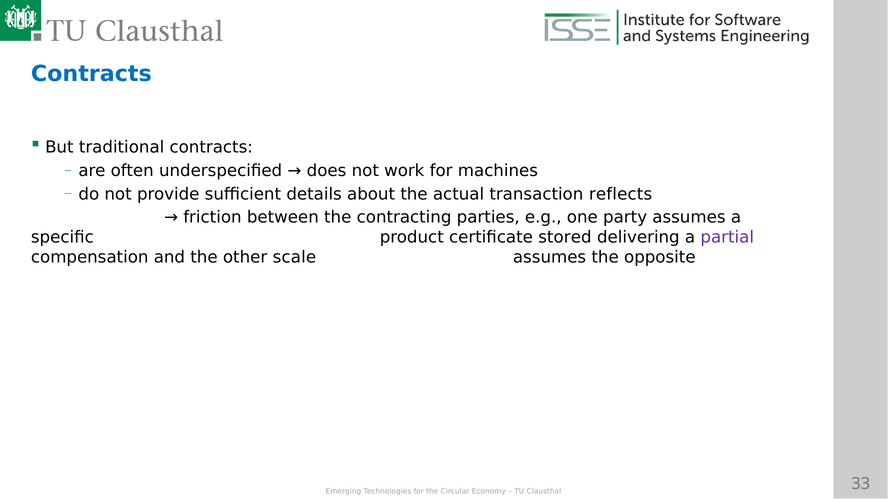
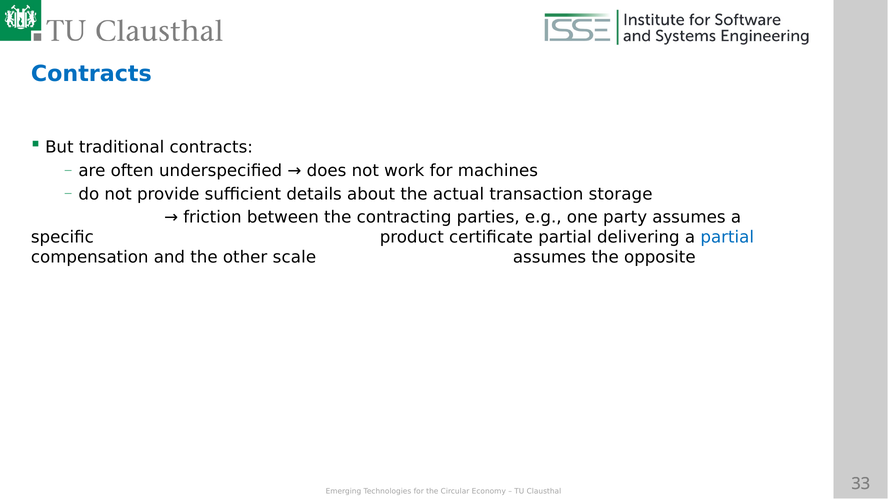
reflects: reflects -> storage
certificate stored: stored -> partial
partial at (727, 238) colour: purple -> blue
